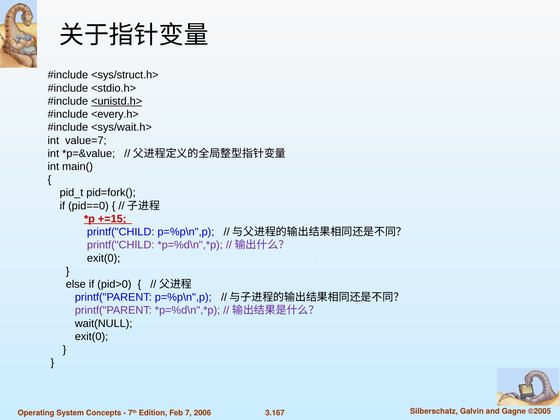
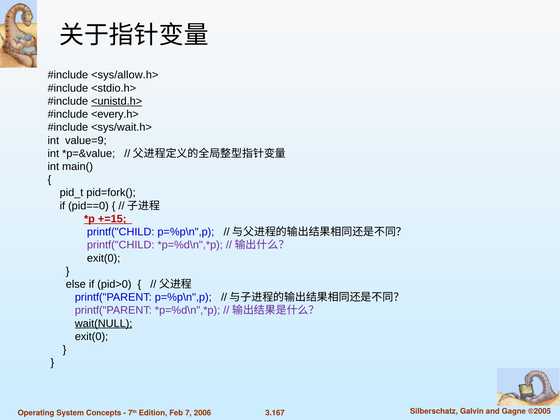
<sys/struct.h>: <sys/struct.h> -> <sys/allow.h>
value=7: value=7 -> value=9
wait(NULL underline: none -> present
